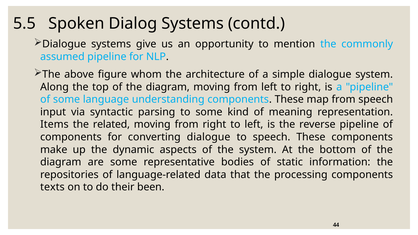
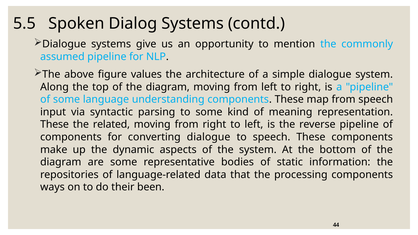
whom: whom -> values
Items at (54, 125): Items -> These
texts: texts -> ways
